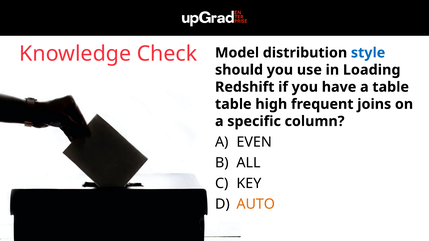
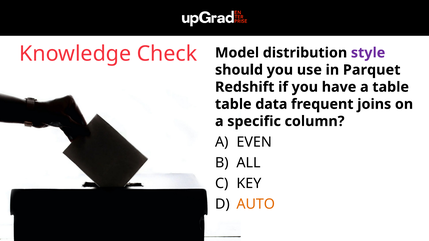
style colour: blue -> purple
Loading: Loading -> Parquet
high: high -> data
